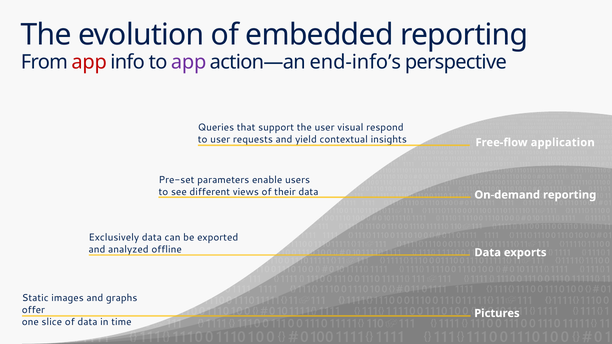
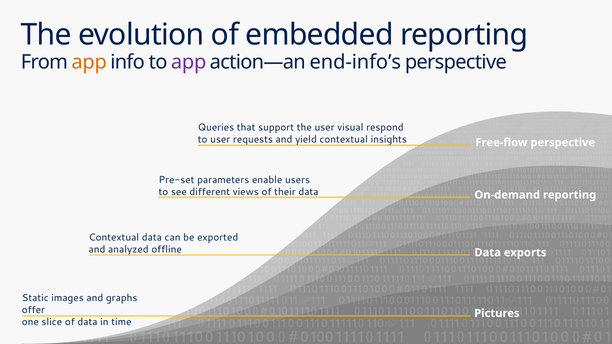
app at (89, 62) colour: red -> orange
Free-flow application: application -> perspective
Exclusively at (114, 238): Exclusively -> Contextual
